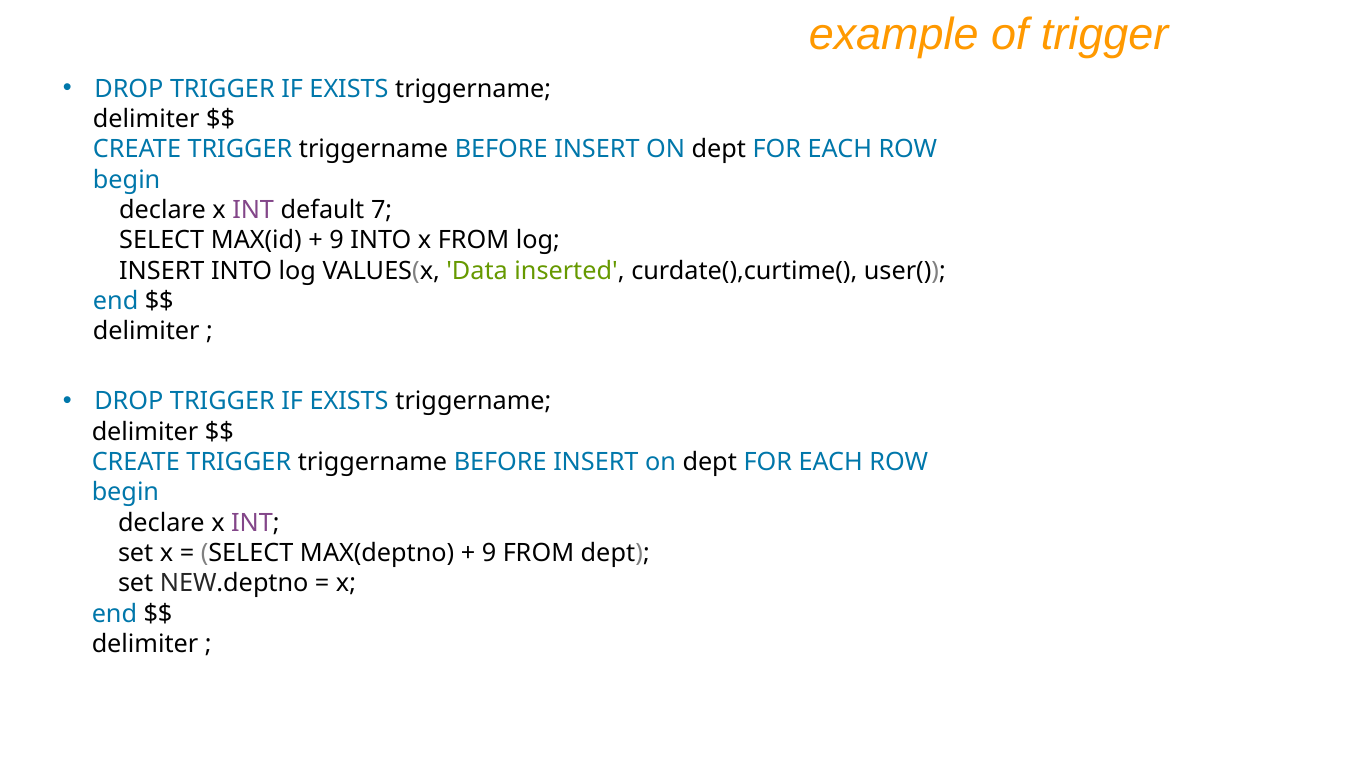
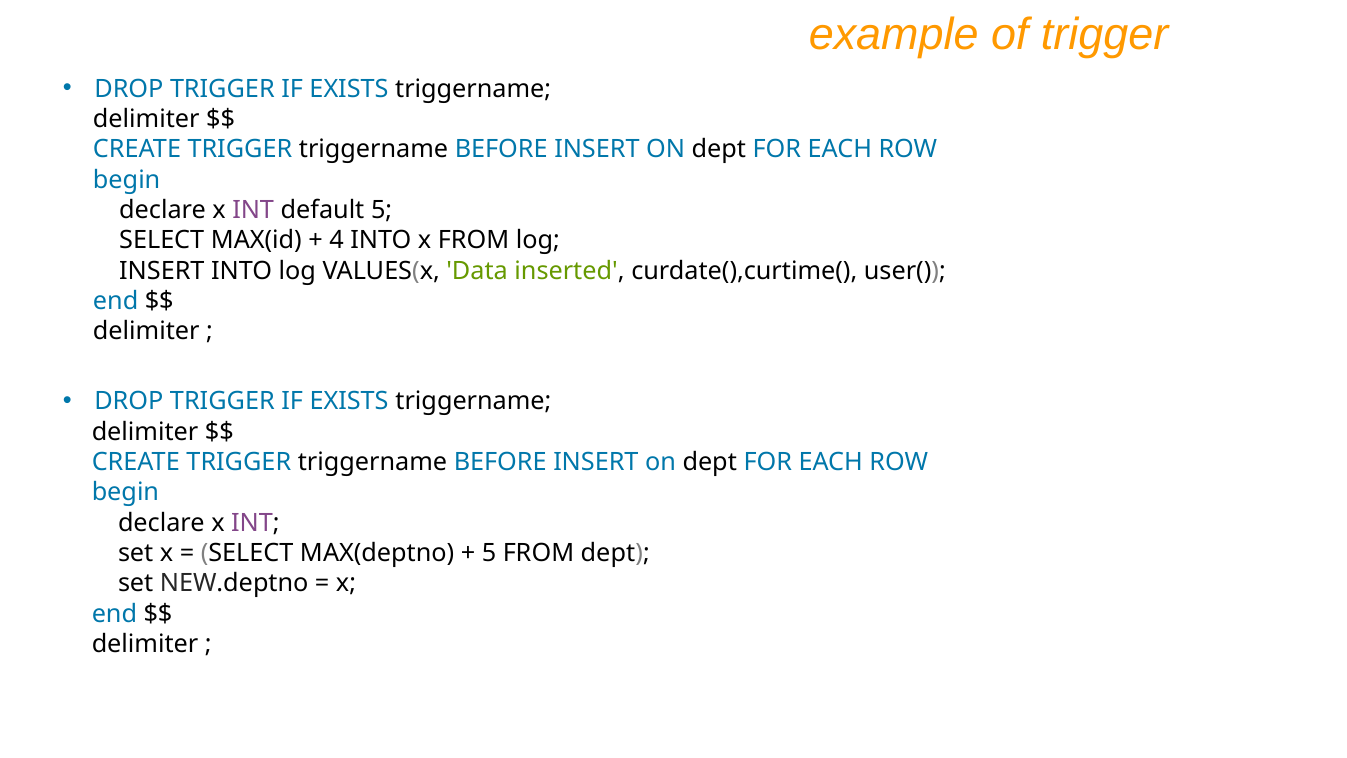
default 7: 7 -> 5
9 at (337, 240): 9 -> 4
9 at (489, 553): 9 -> 5
